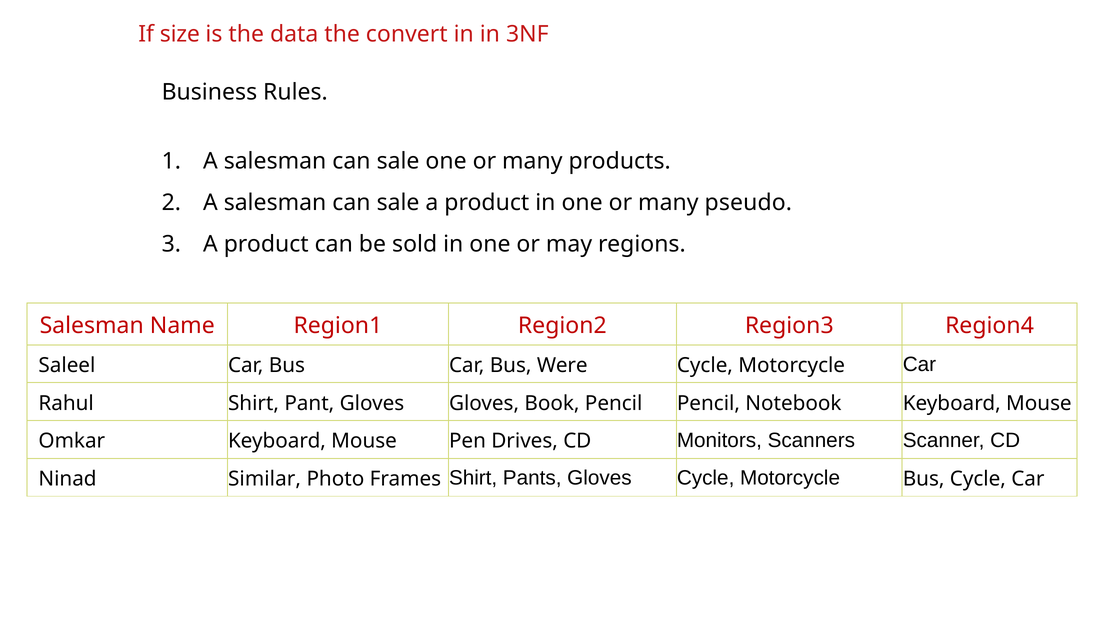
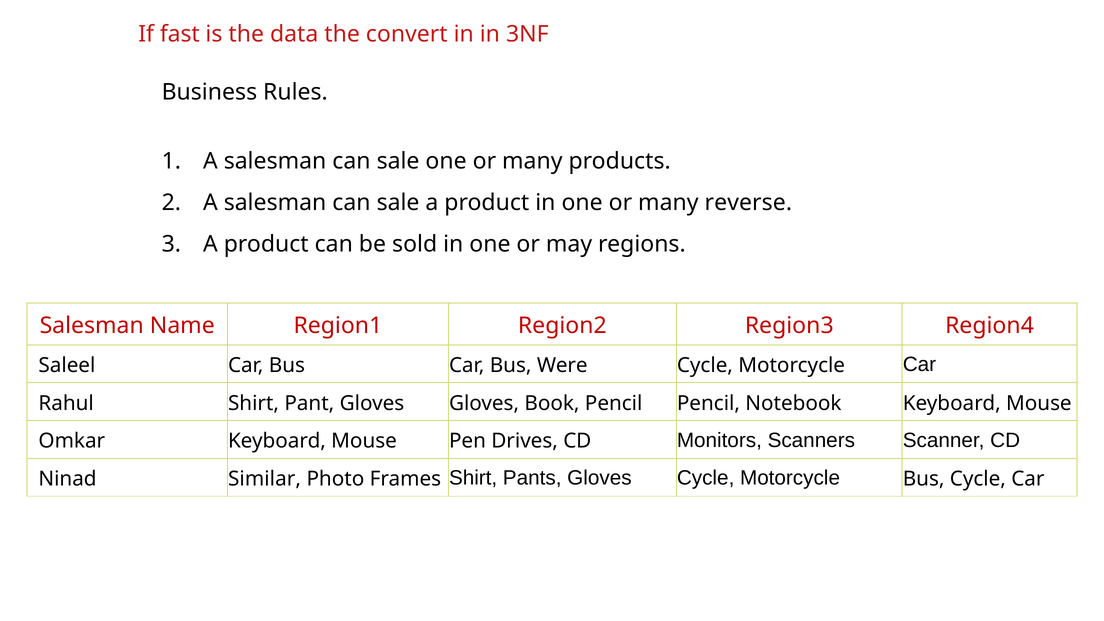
size: size -> fast
pseudo: pseudo -> reverse
